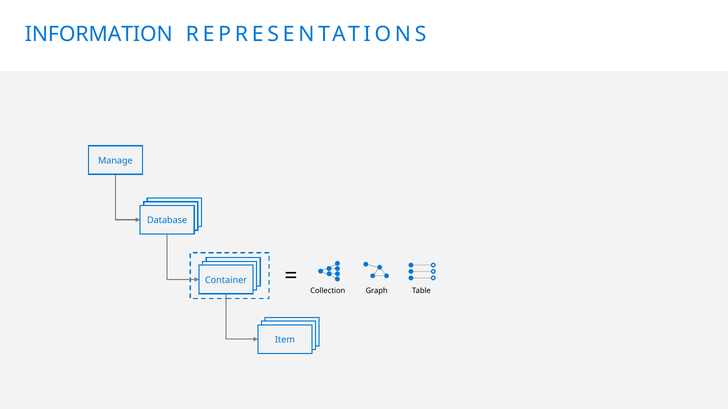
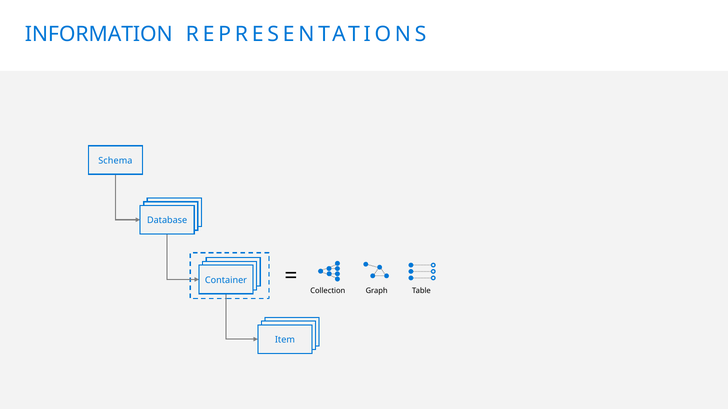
Manage: Manage -> Schema
